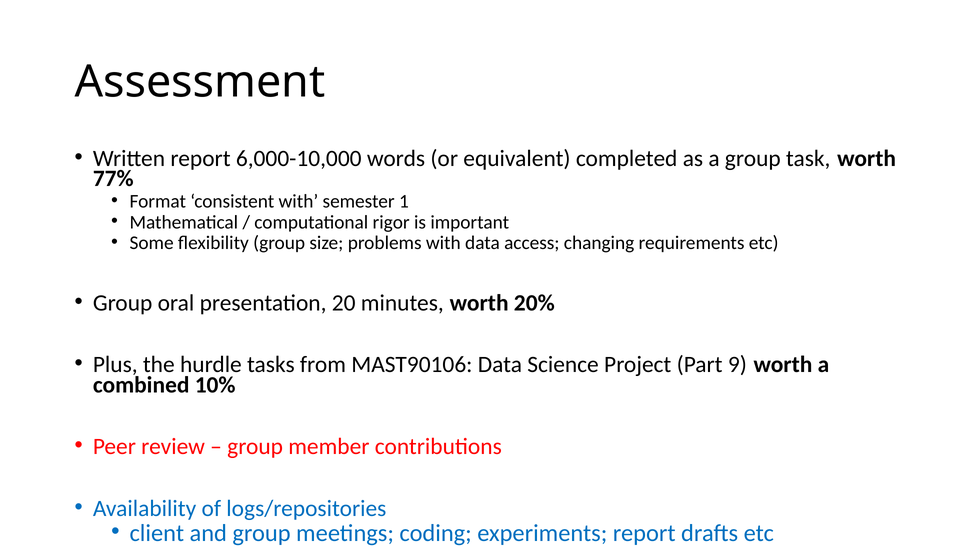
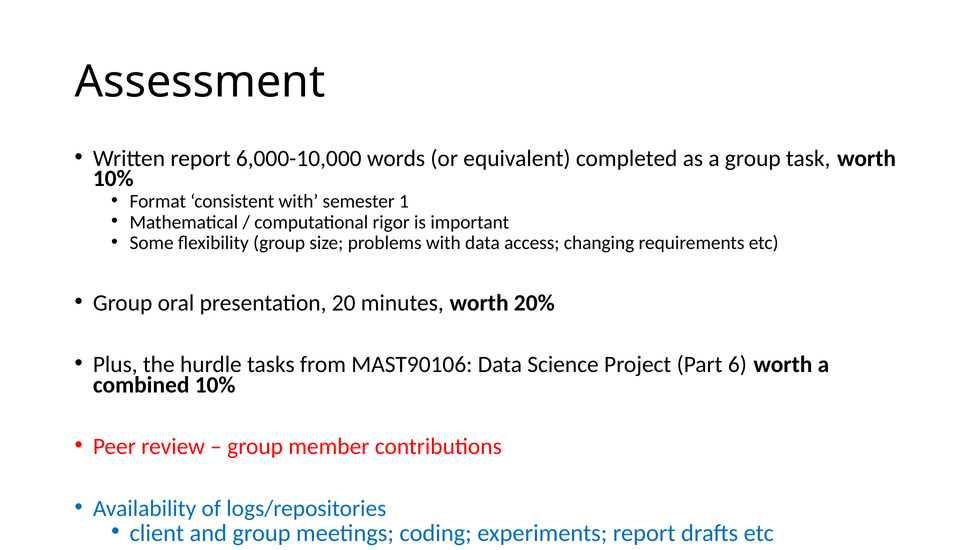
77% at (113, 179): 77% -> 10%
9: 9 -> 6
